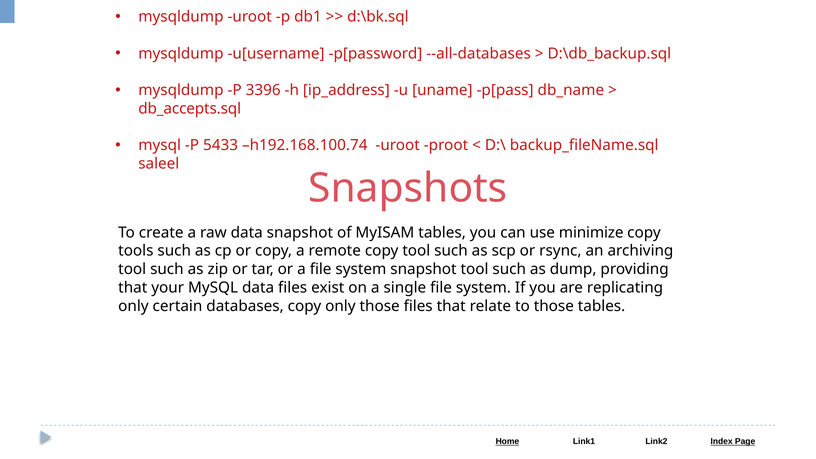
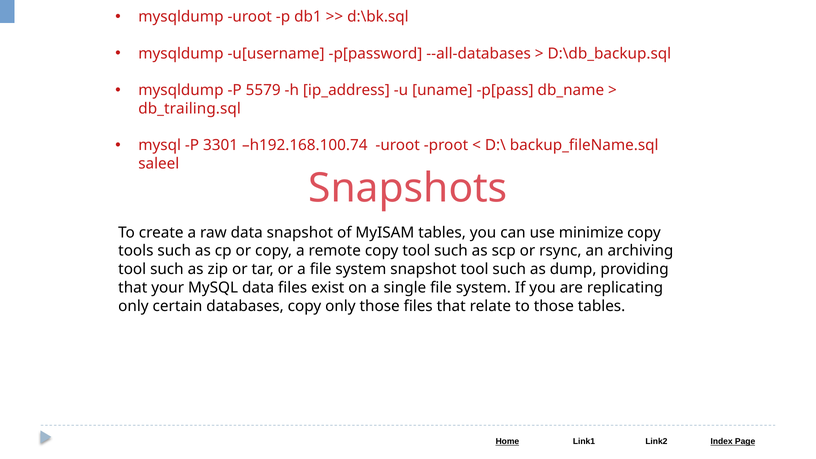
3396: 3396 -> 5579
db_accepts.sql: db_accepts.sql -> db_trailing.sql
5433: 5433 -> 3301
